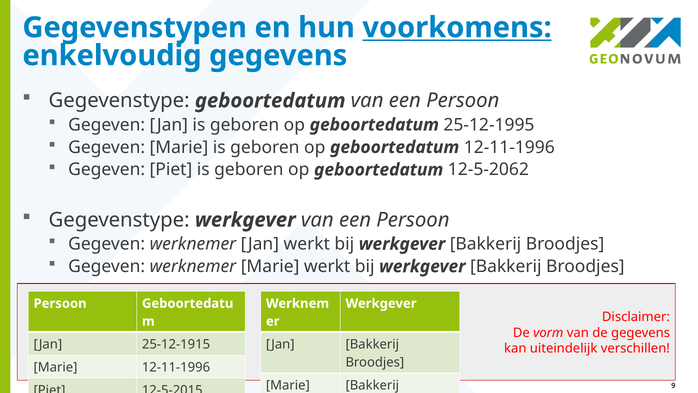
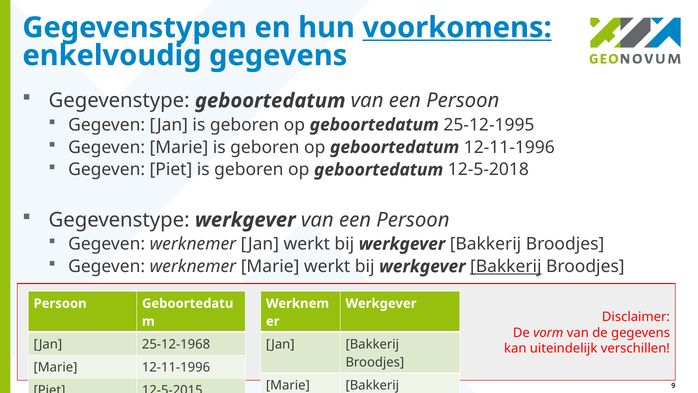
12-5-2062: 12-5-2062 -> 12-5-2018
Bakkerij at (506, 266) underline: none -> present
25-12-1915: 25-12-1915 -> 25-12-1968
